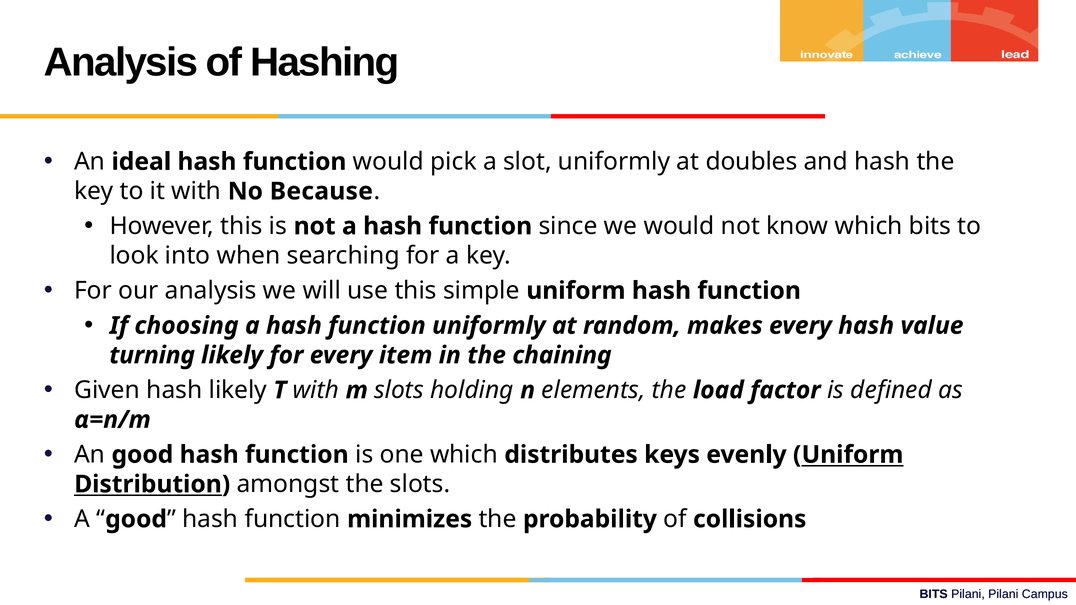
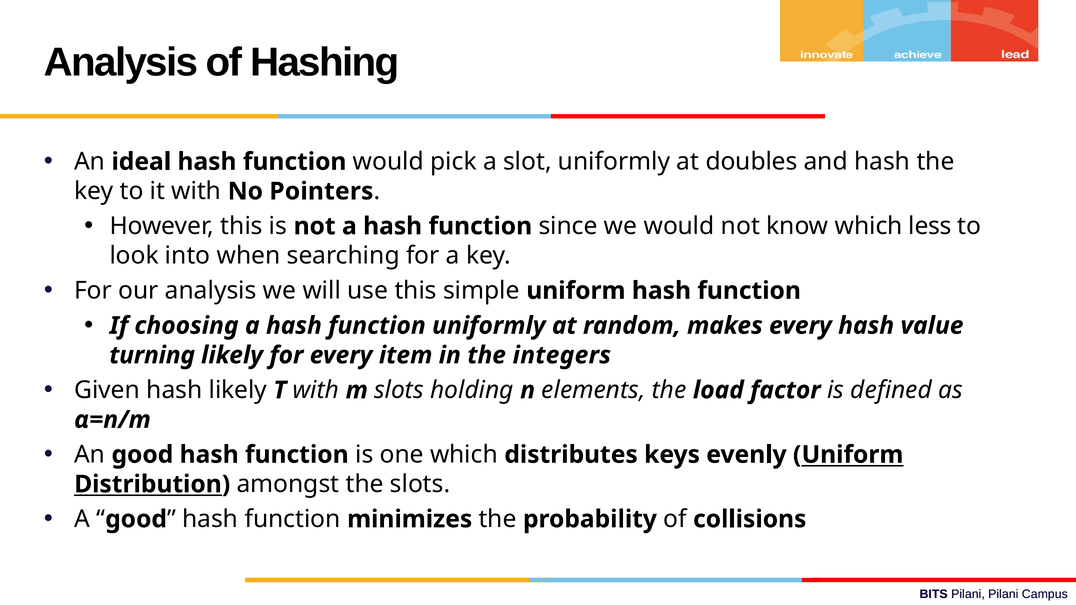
Because: Because -> Pointers
which bits: bits -> less
chaining: chaining -> integers
